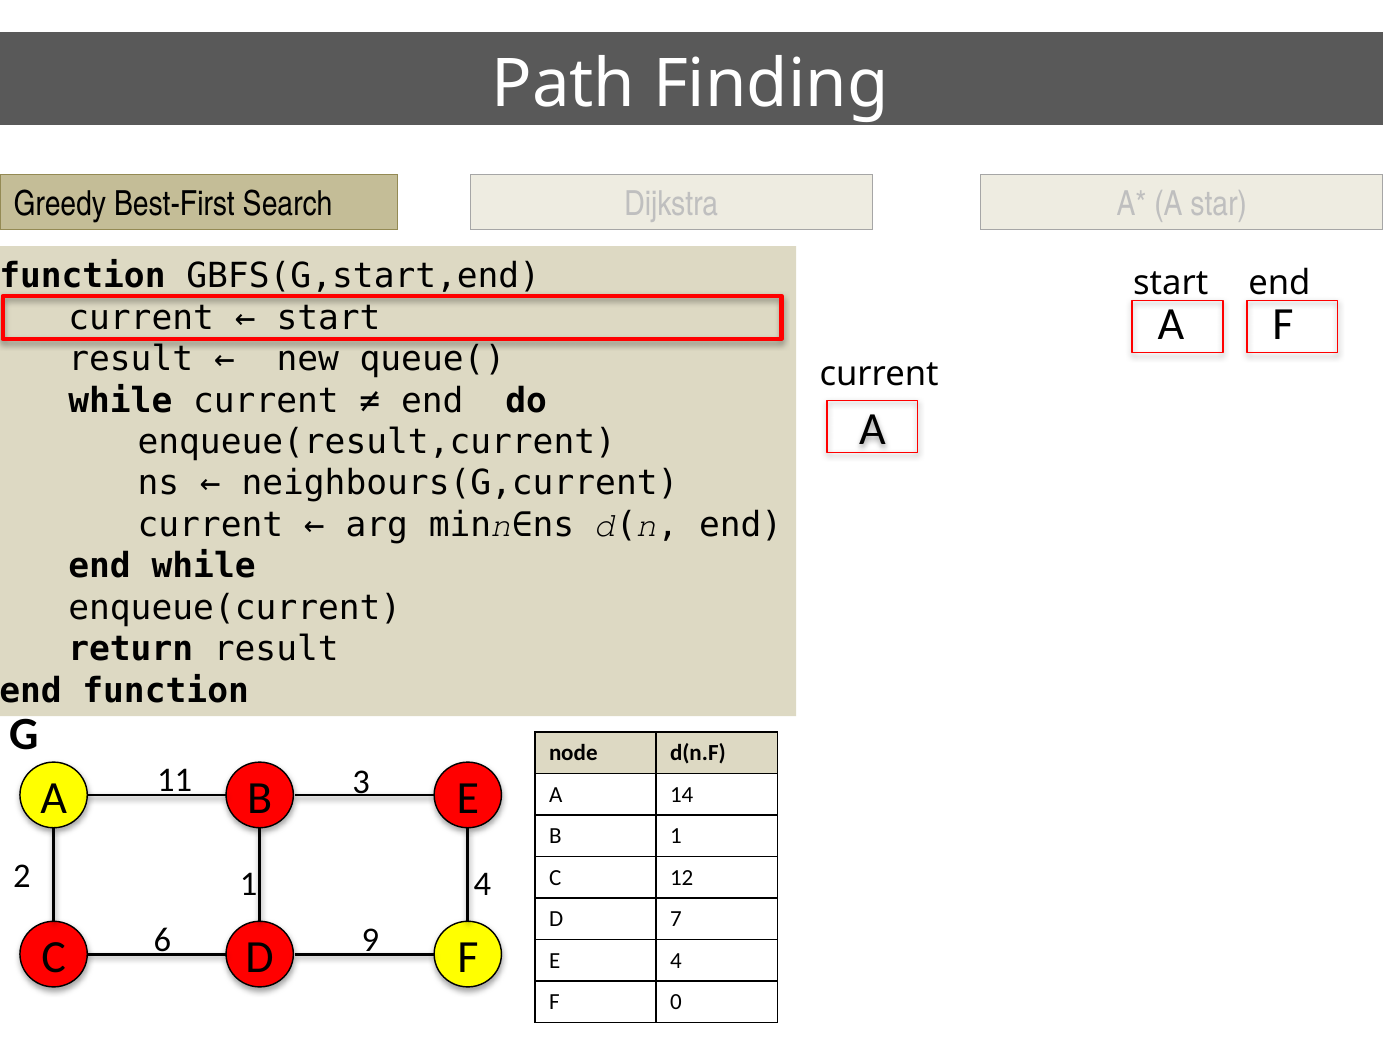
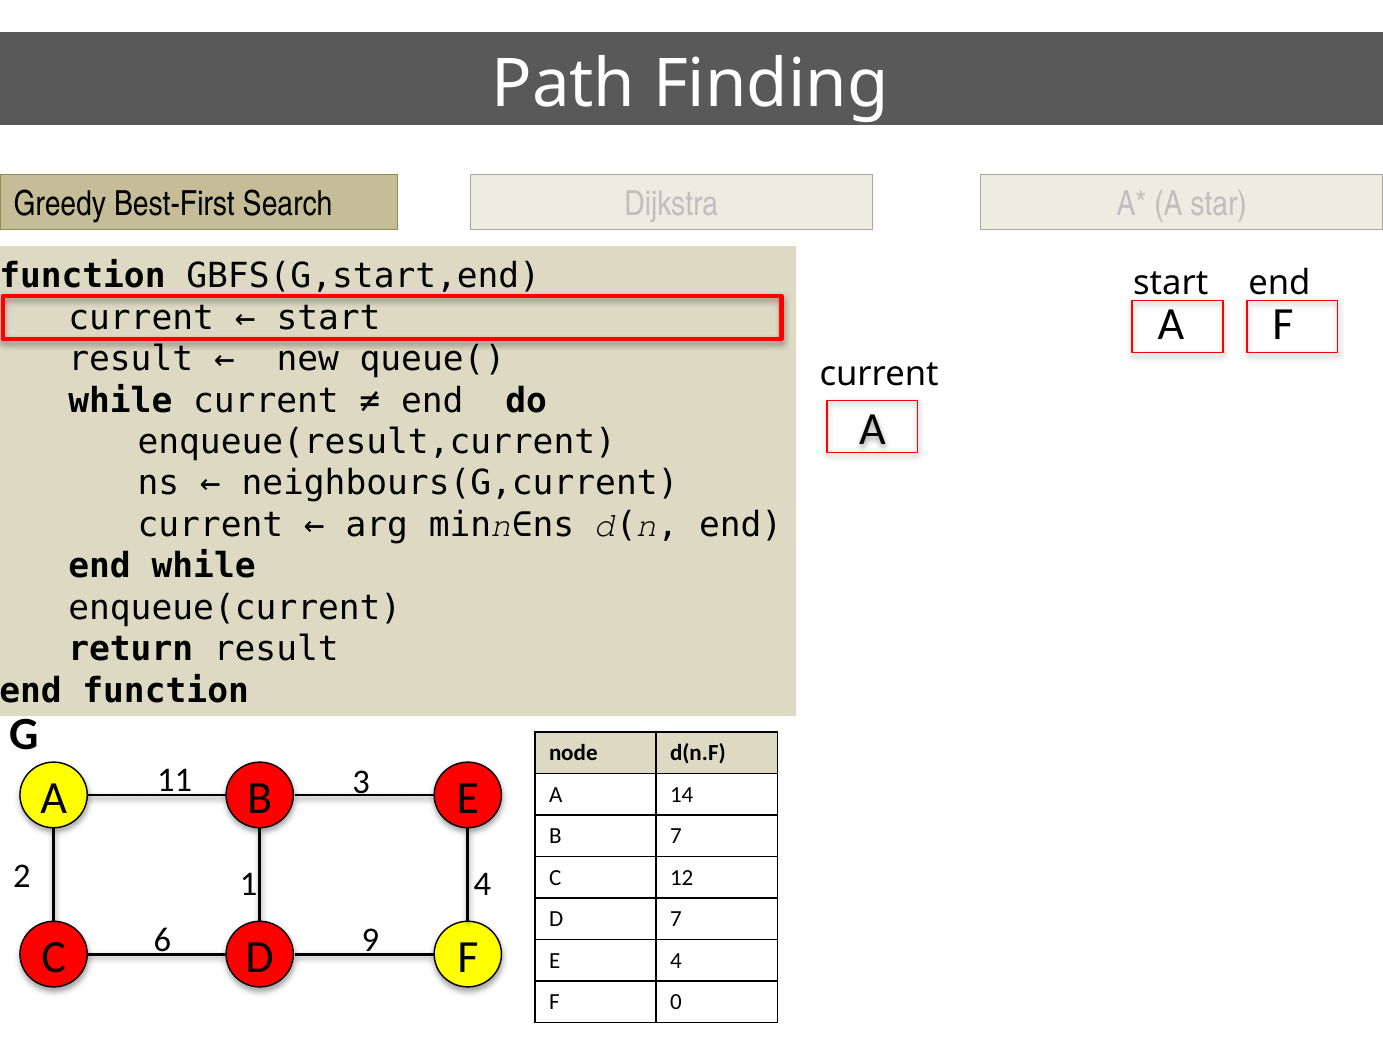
B 1: 1 -> 7
